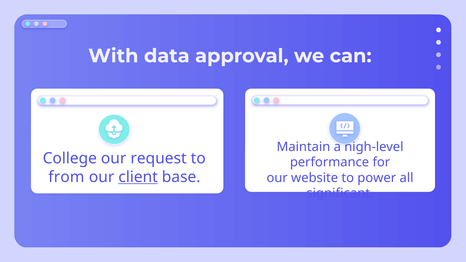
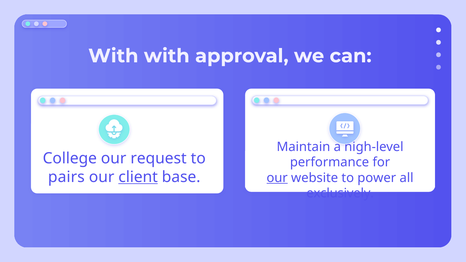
With data: data -> with
from: from -> pairs
our at (277, 178) underline: none -> present
significant: significant -> exclusively
